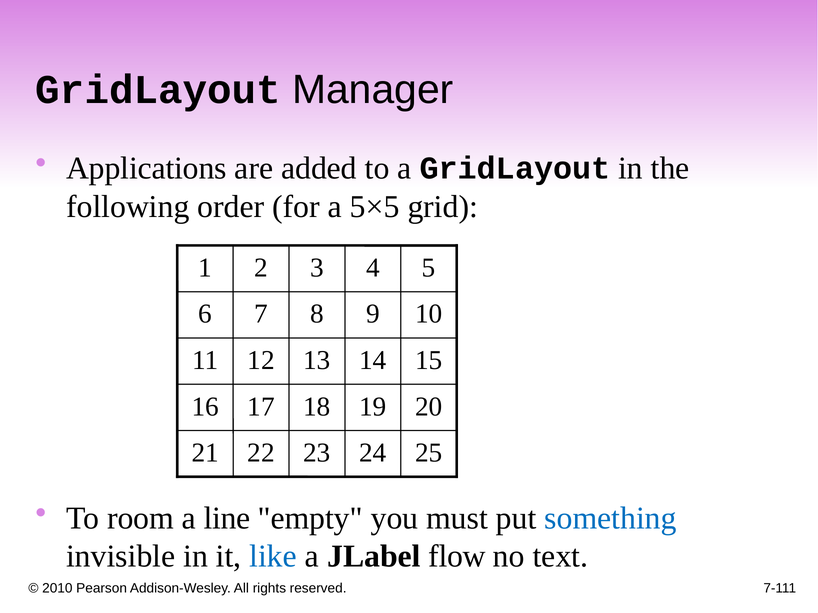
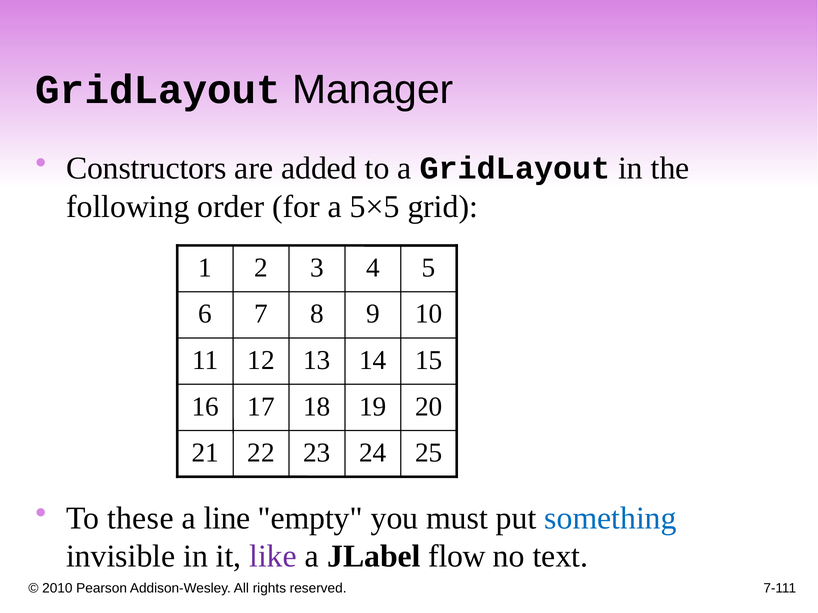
Applications: Applications -> Constructors
room: room -> these
like colour: blue -> purple
